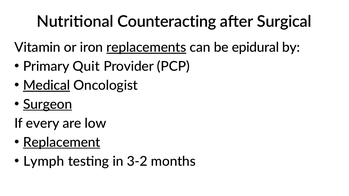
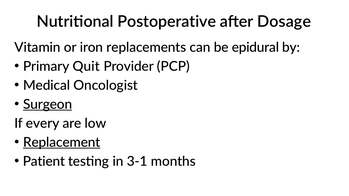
Counteracting: Counteracting -> Postoperative
Surgical: Surgical -> Dosage
replacements underline: present -> none
Medical underline: present -> none
Lymph: Lymph -> Patient
3-2: 3-2 -> 3-1
